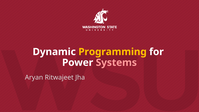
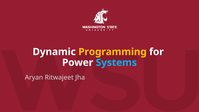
Systems colour: pink -> light blue
